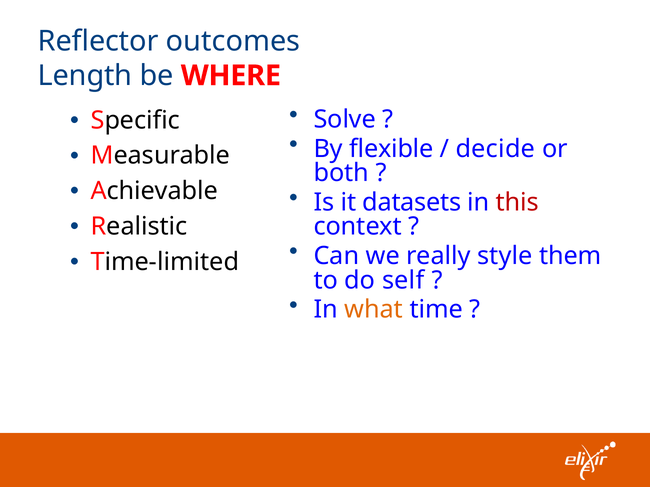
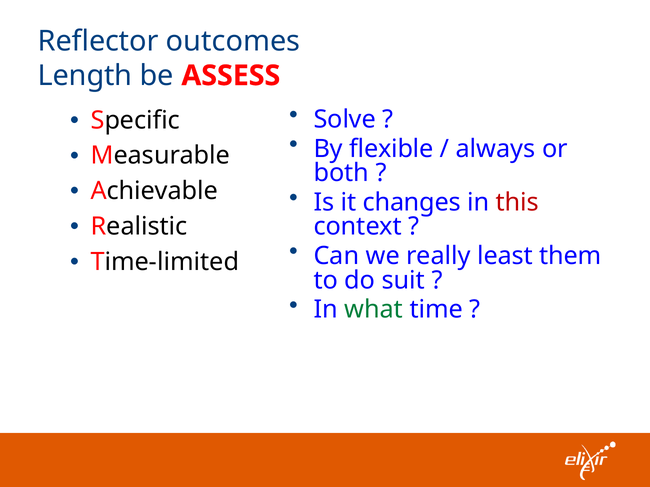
WHERE: WHERE -> ASSESS
decide: decide -> always
datasets: datasets -> changes
style: style -> least
self: self -> suit
what colour: orange -> green
